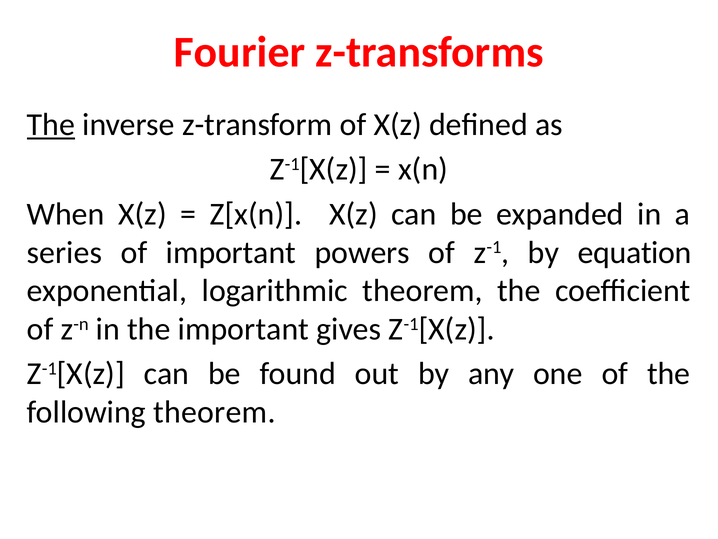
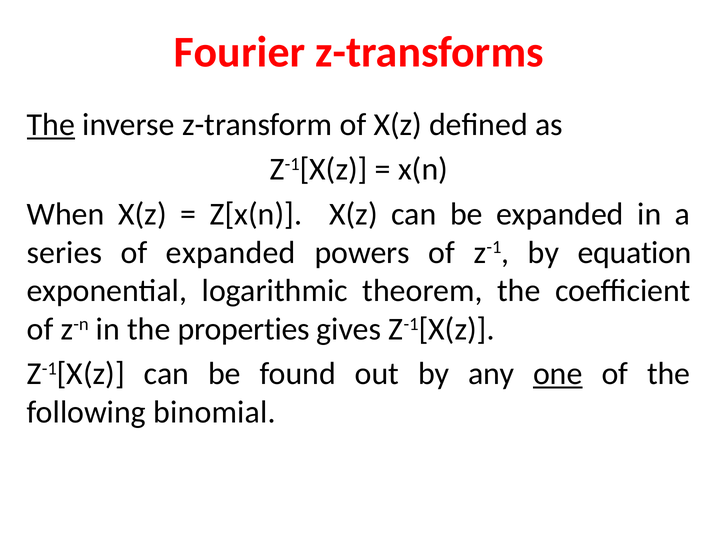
of important: important -> expanded
the important: important -> properties
one underline: none -> present
following theorem: theorem -> binomial
